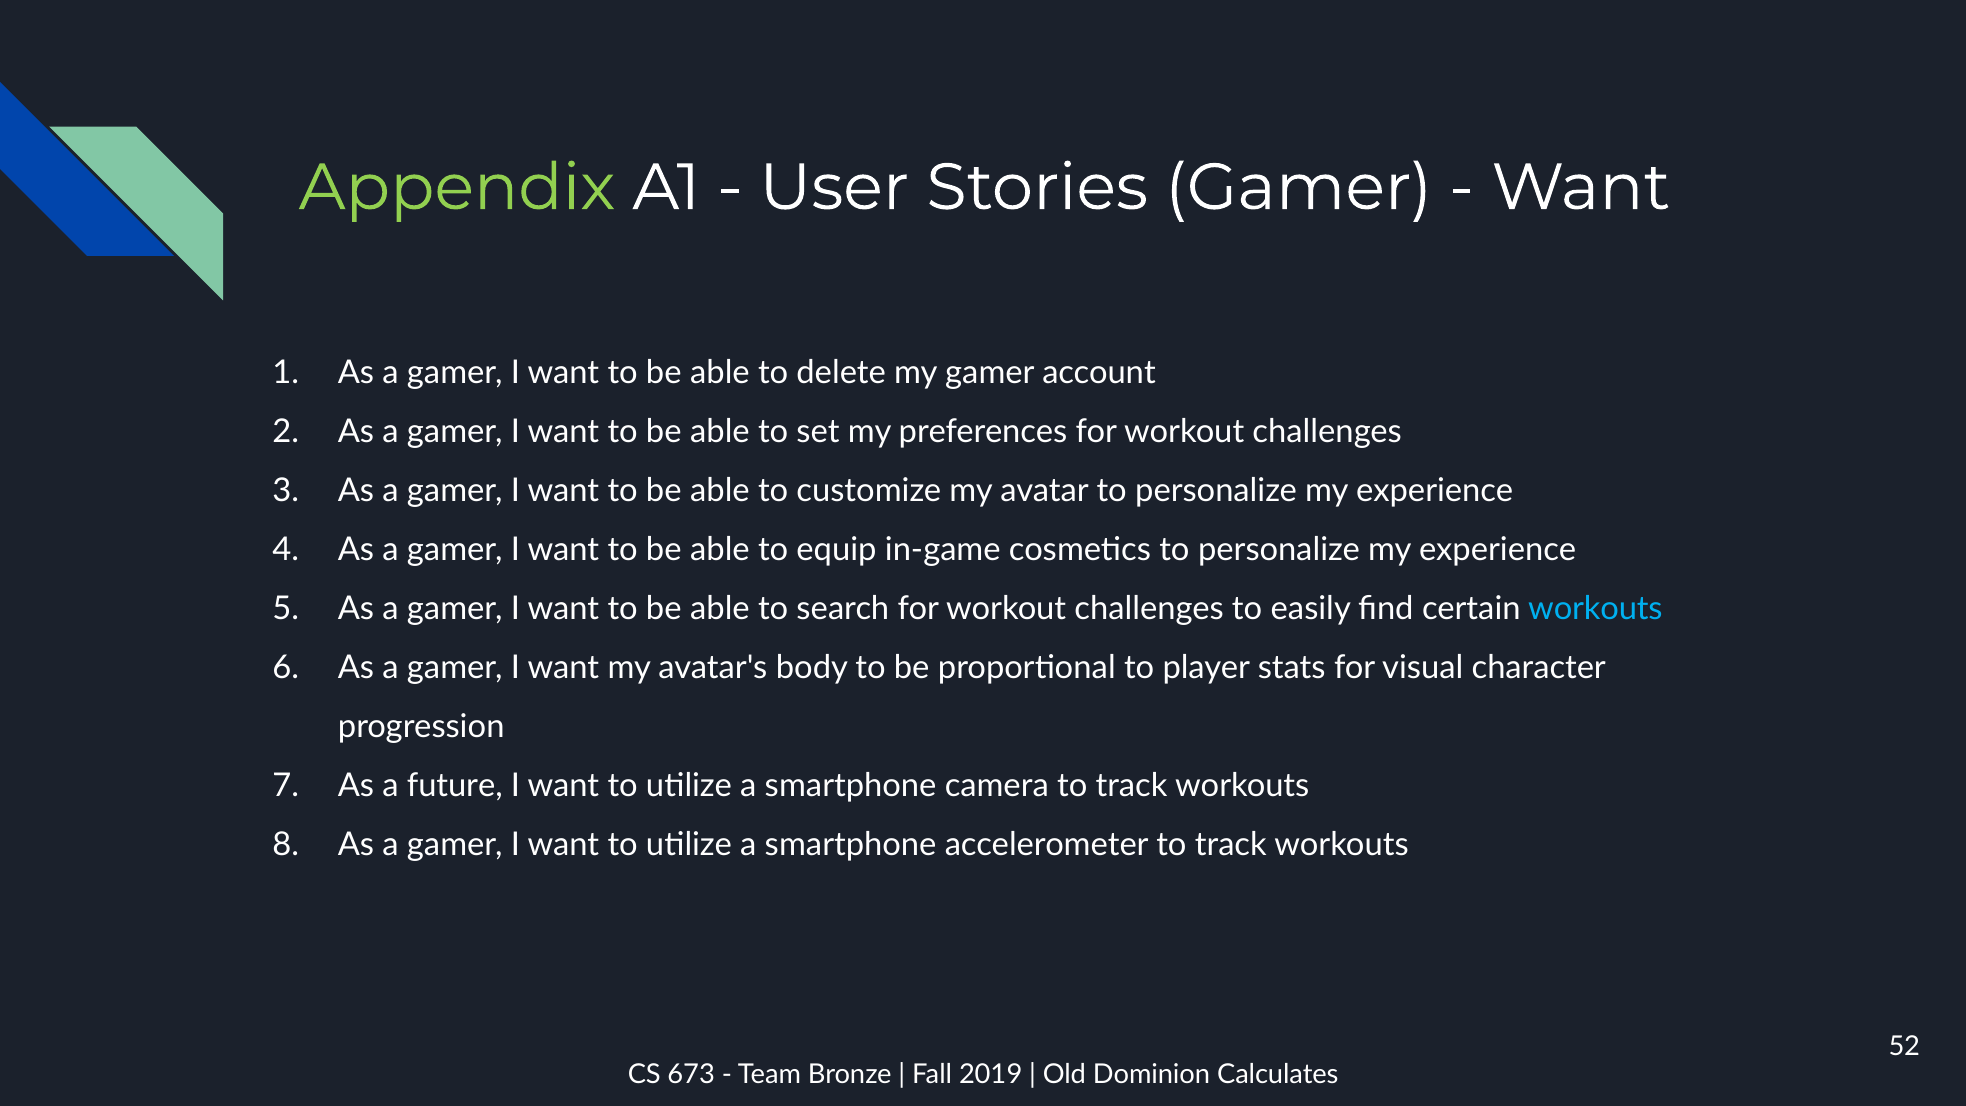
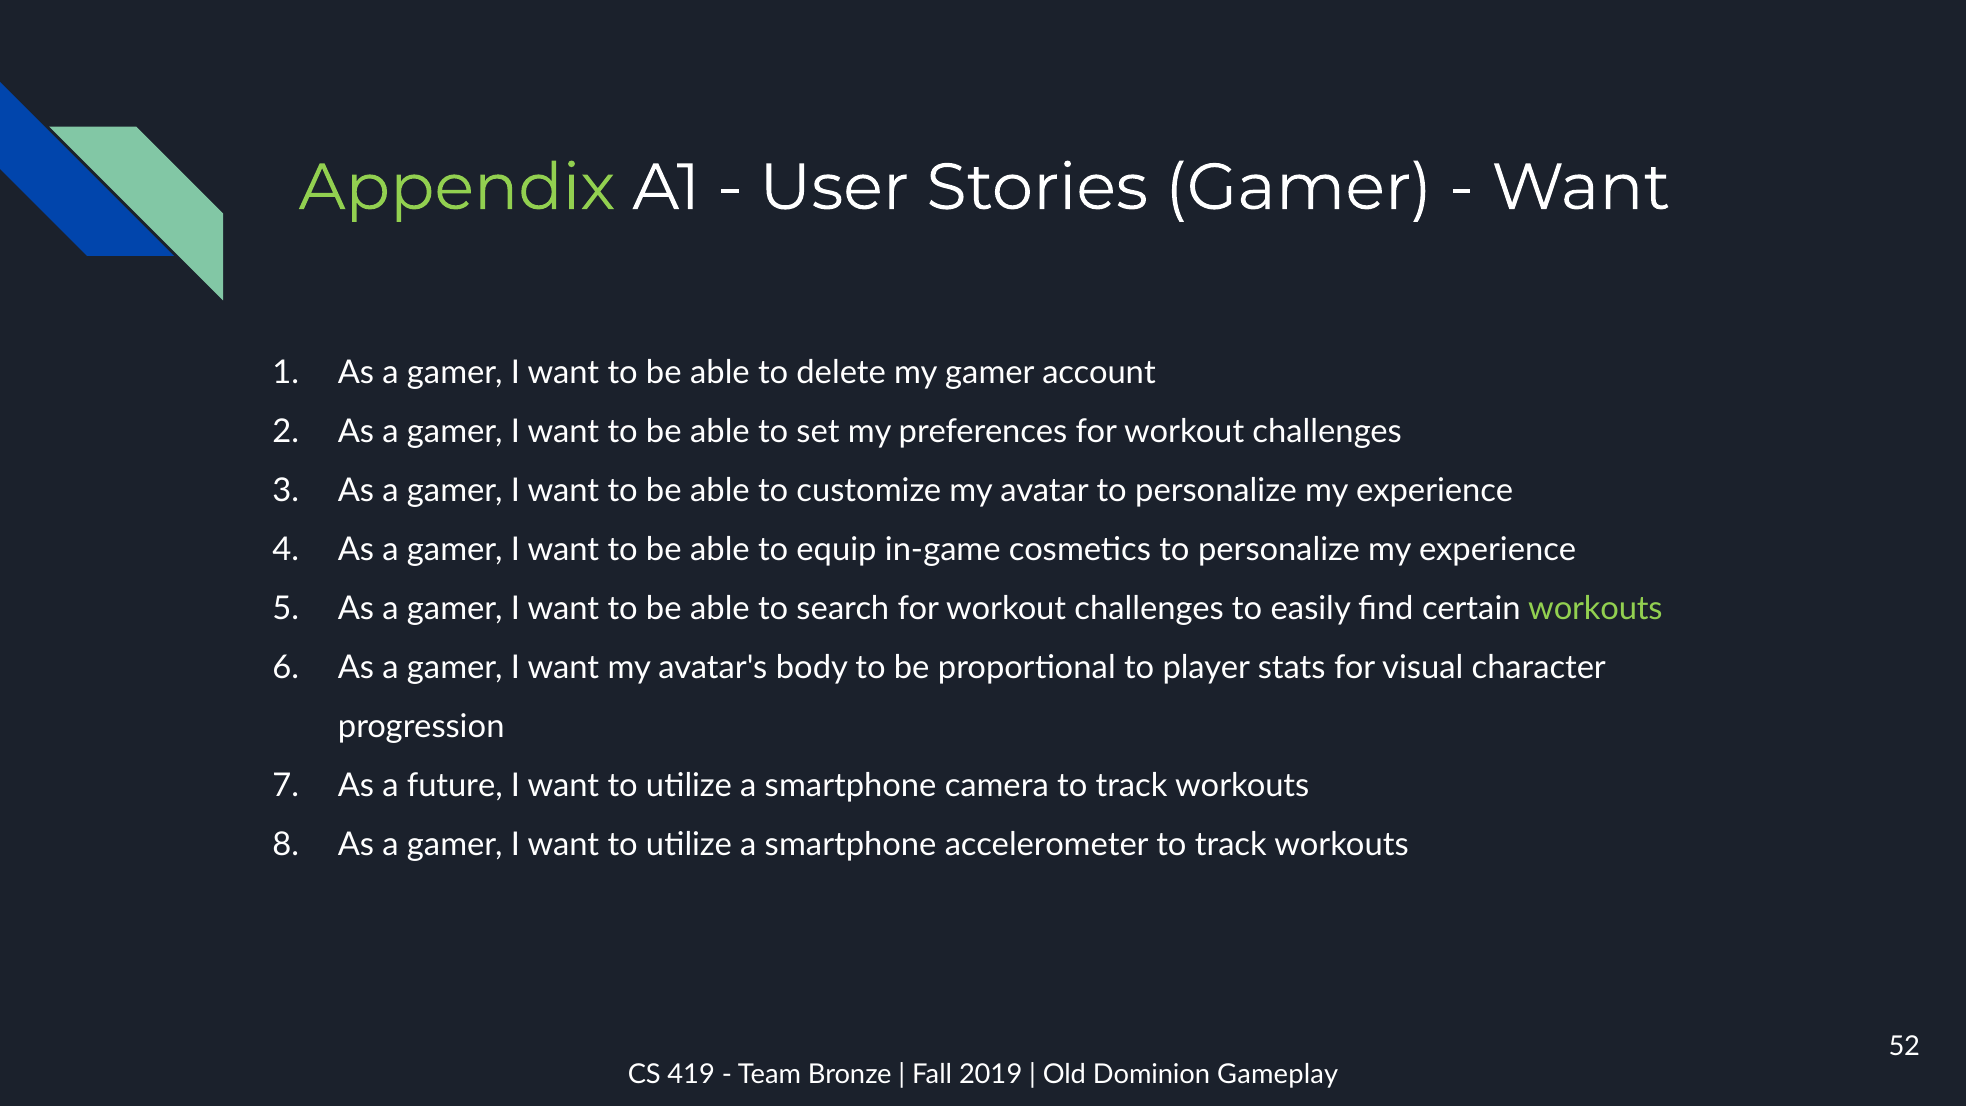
workouts at (1595, 608) colour: light blue -> light green
673: 673 -> 419
Calculates: Calculates -> Gameplay
